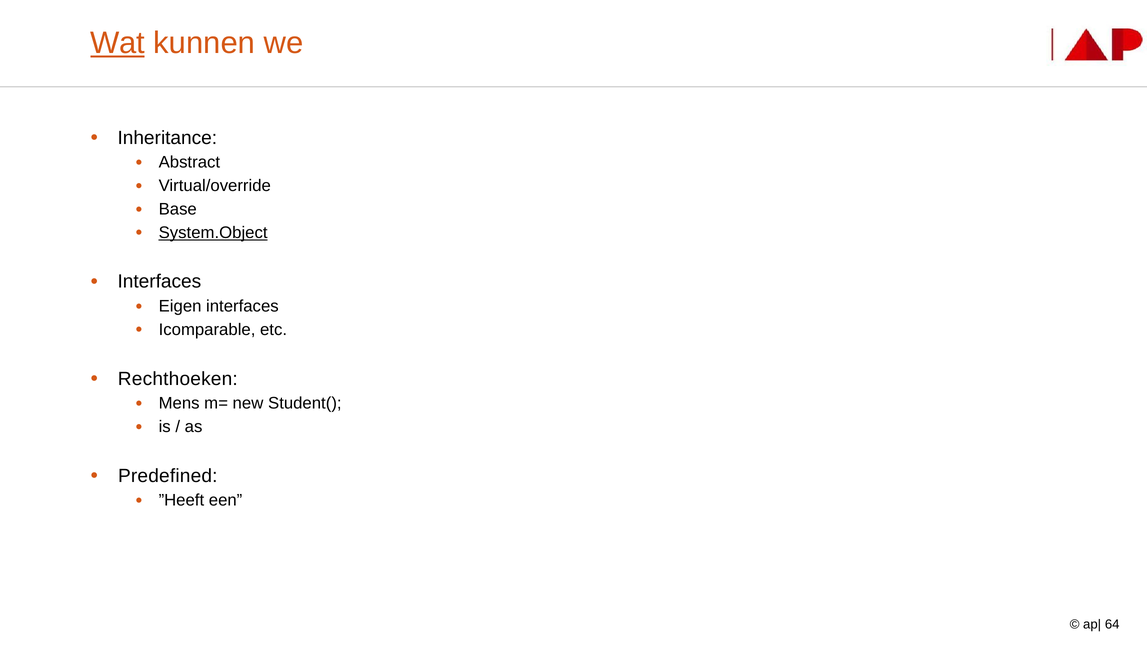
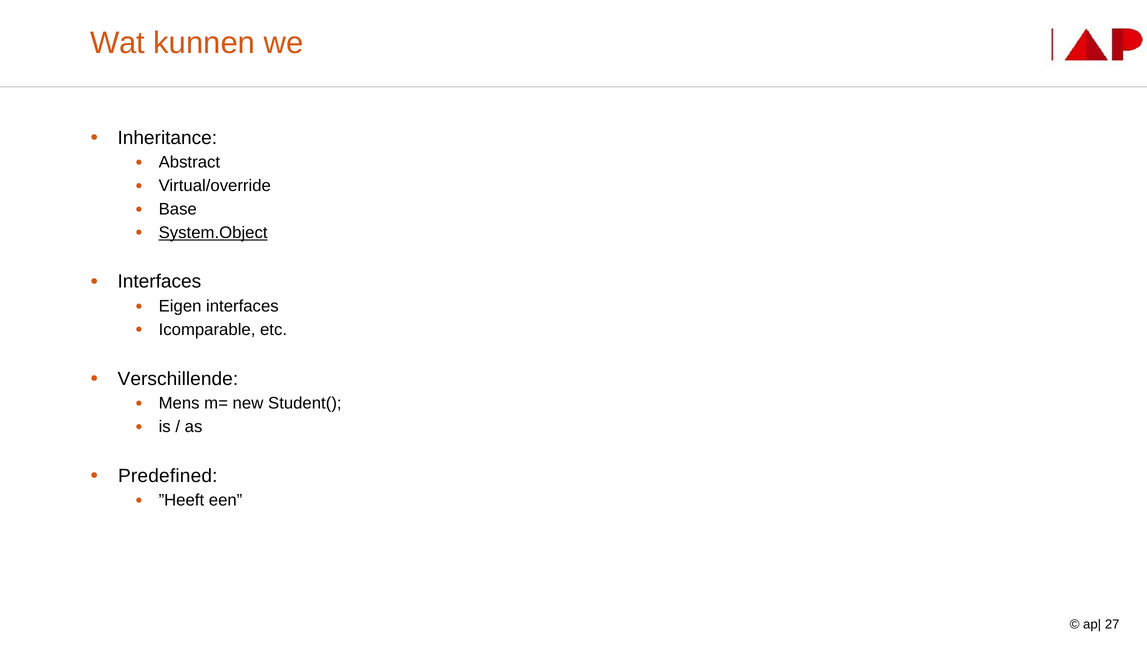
Wat underline: present -> none
Rechthoeken: Rechthoeken -> Verschillende
64: 64 -> 27
